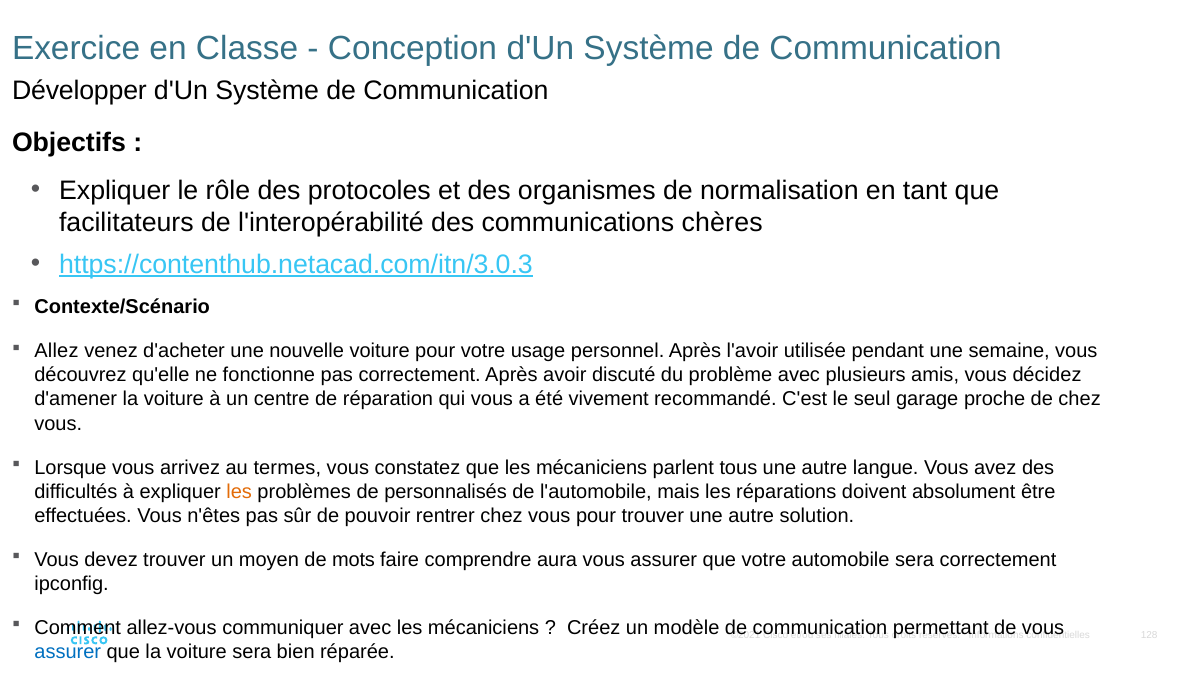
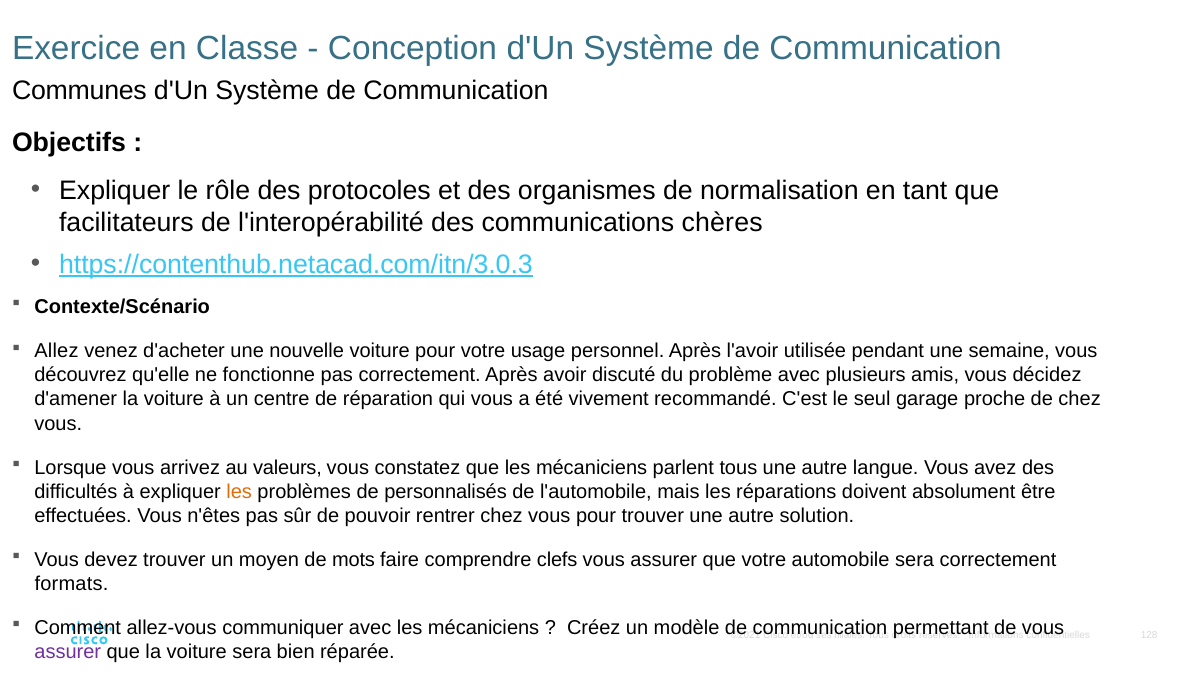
Développer: Développer -> Communes
termes: termes -> valeurs
aura: aura -> clefs
ipconfig: ipconfig -> formats
assurer at (68, 652) colour: blue -> purple
